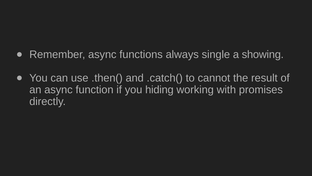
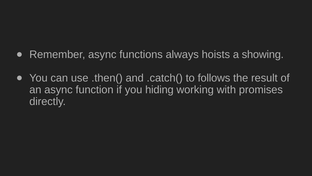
single: single -> hoists
cannot: cannot -> follows
